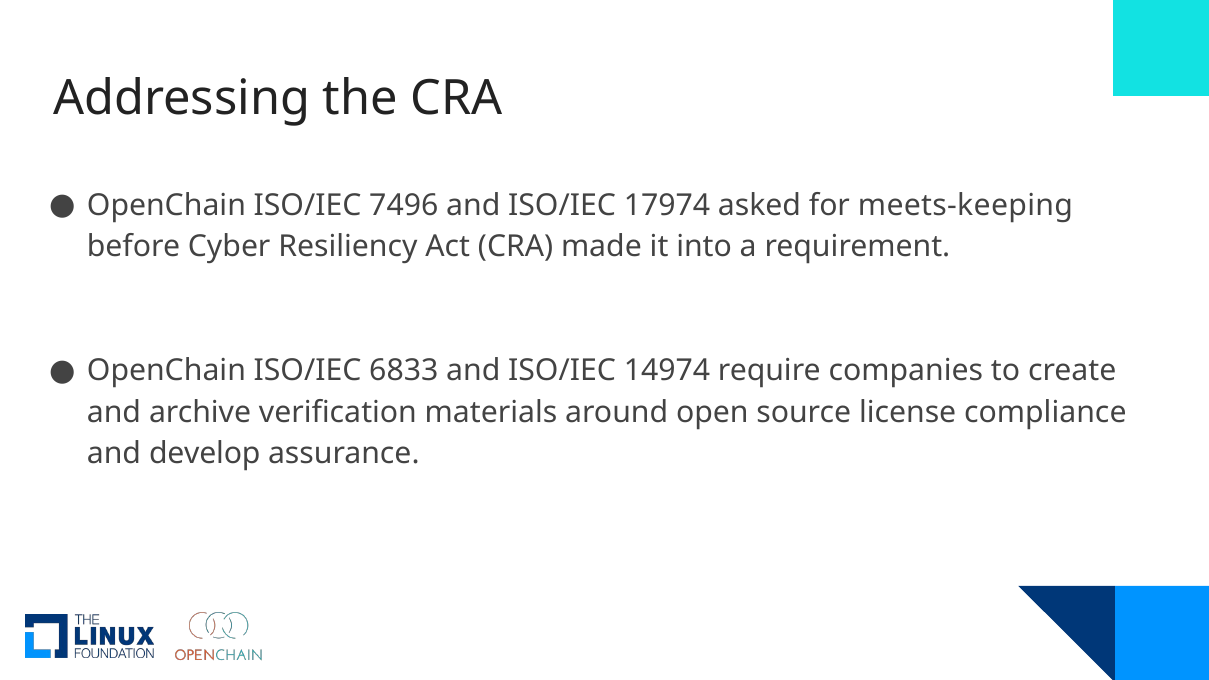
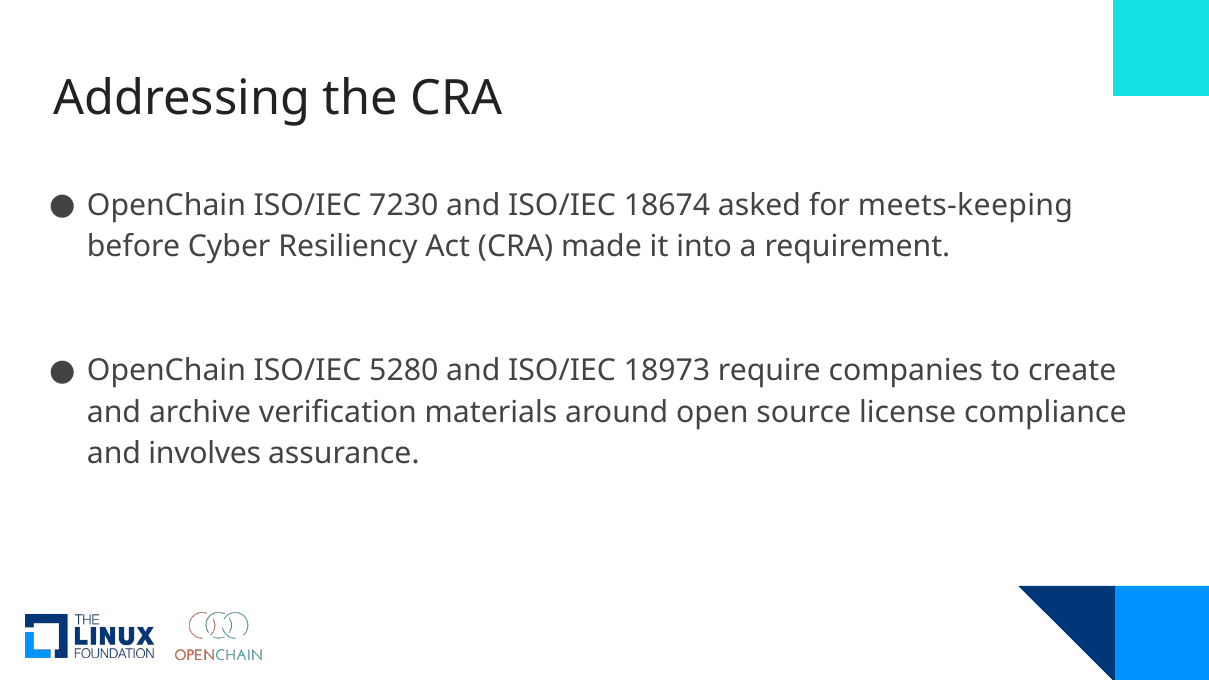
7496: 7496 -> 7230
17974: 17974 -> 18674
6833: 6833 -> 5280
14974: 14974 -> 18973
develop: develop -> involves
